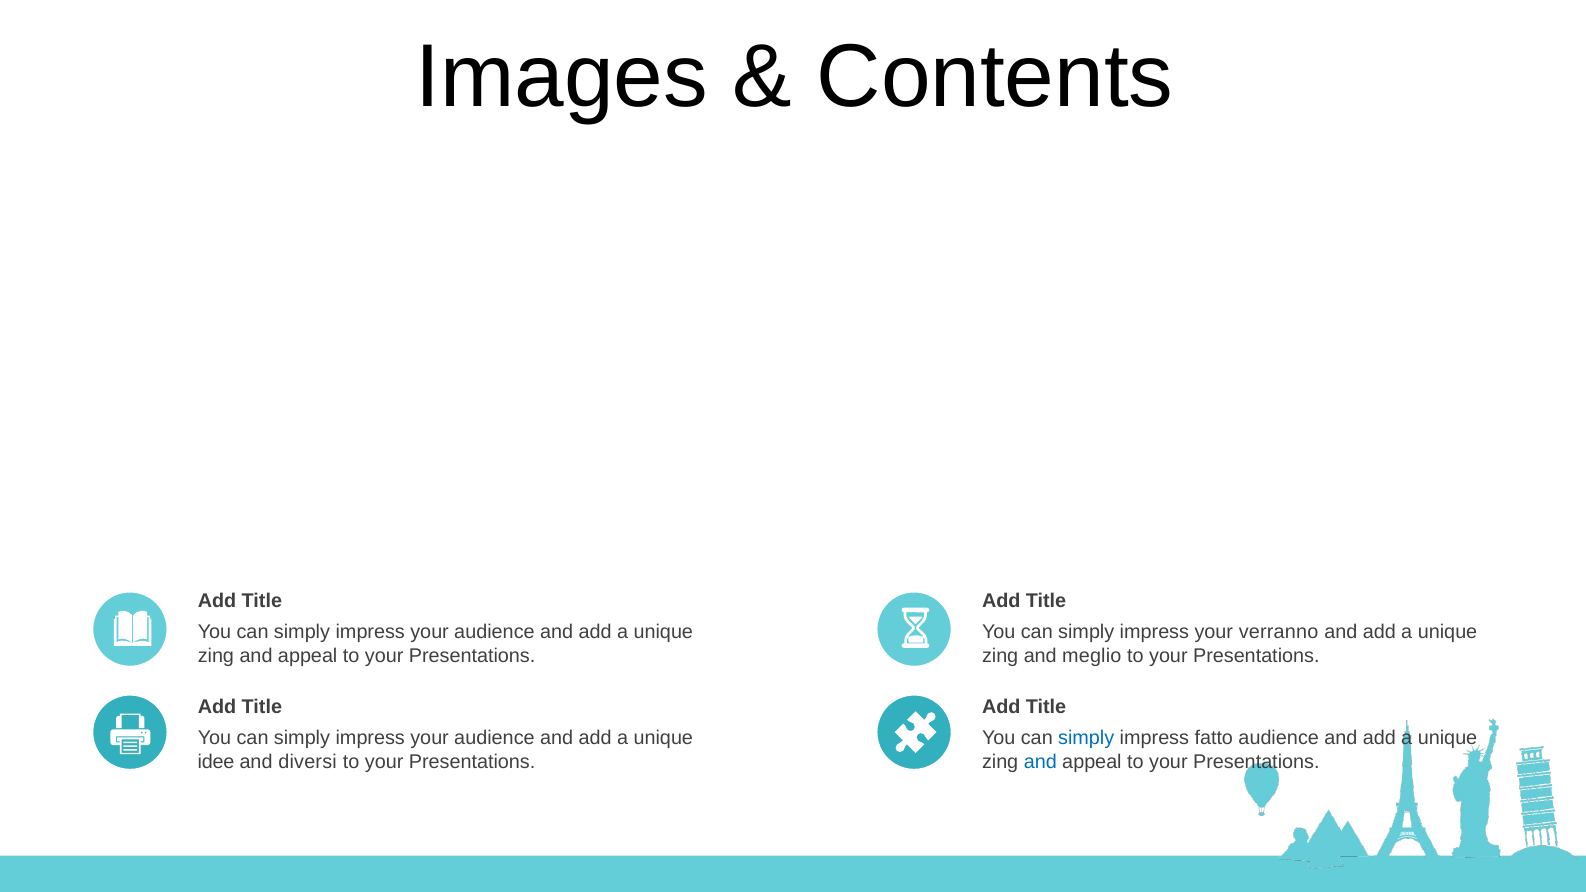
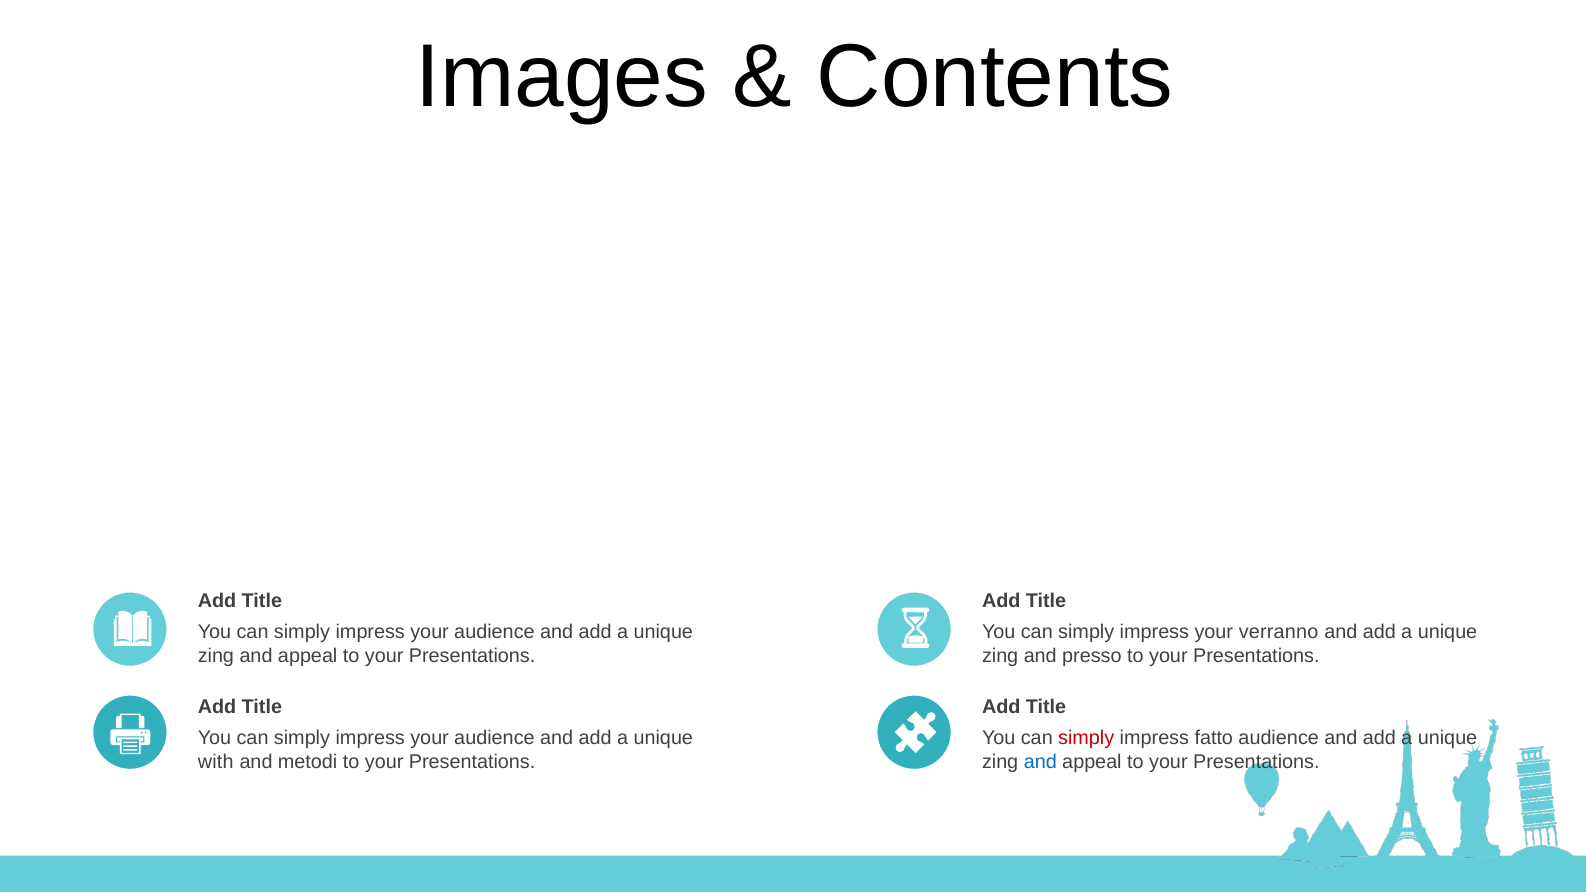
meglio: meglio -> presso
simply at (1086, 738) colour: blue -> red
idee: idee -> with
diversi: diversi -> metodi
